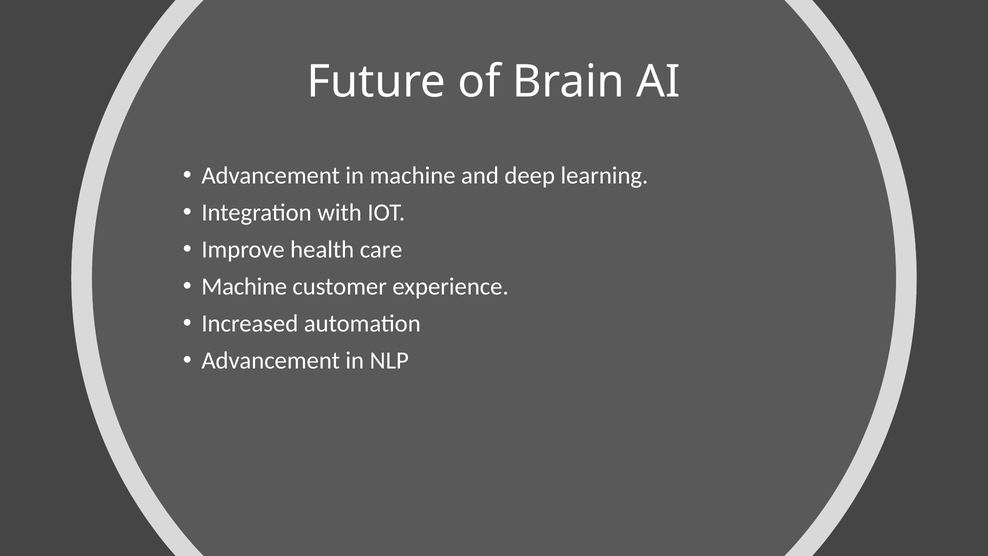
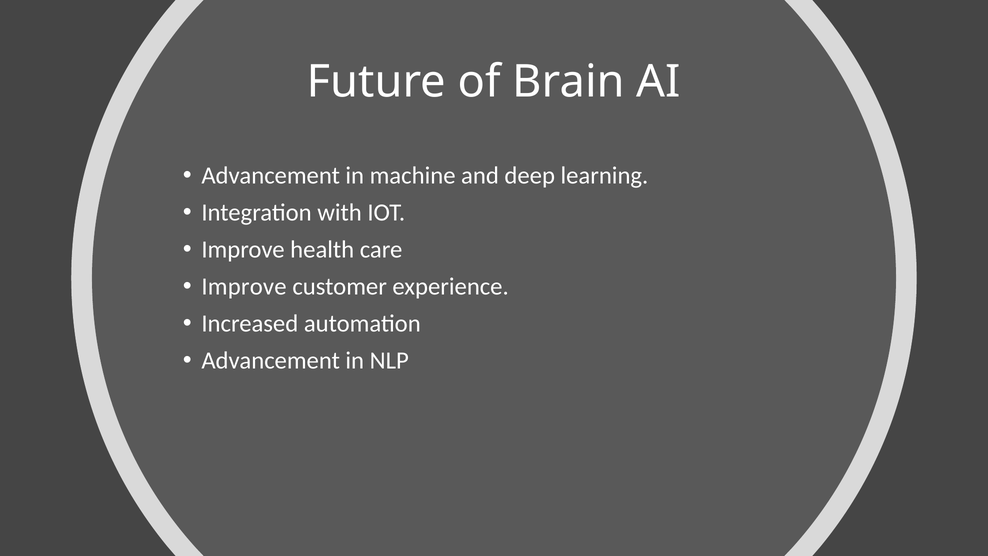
Machine at (244, 286): Machine -> Improve
